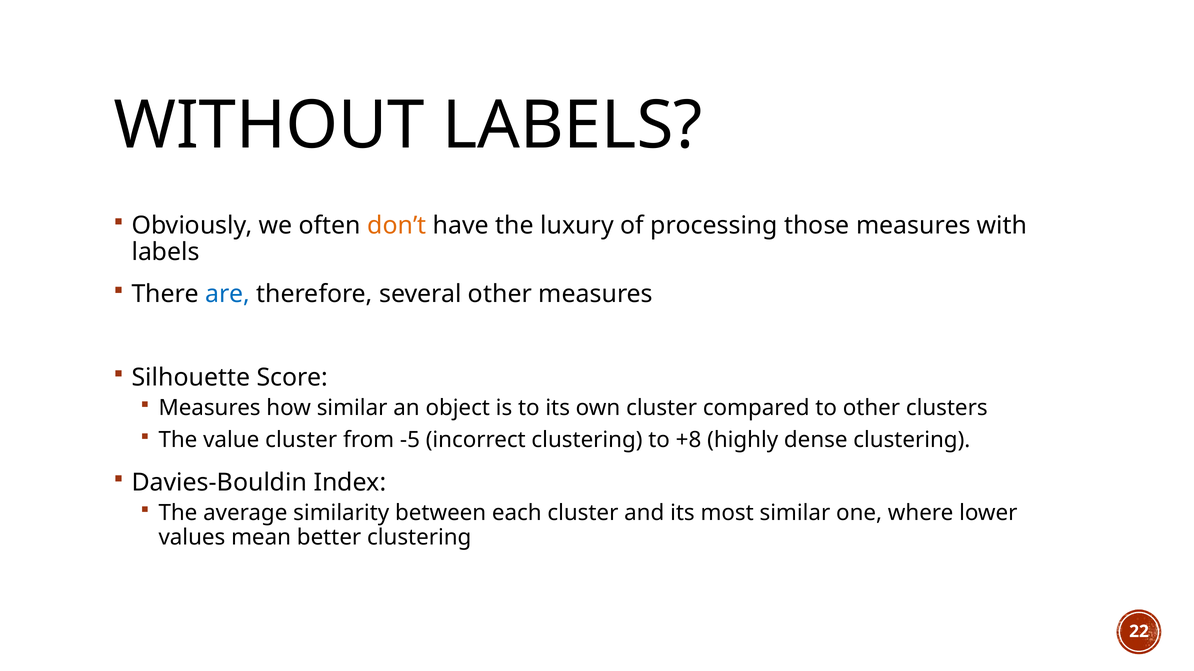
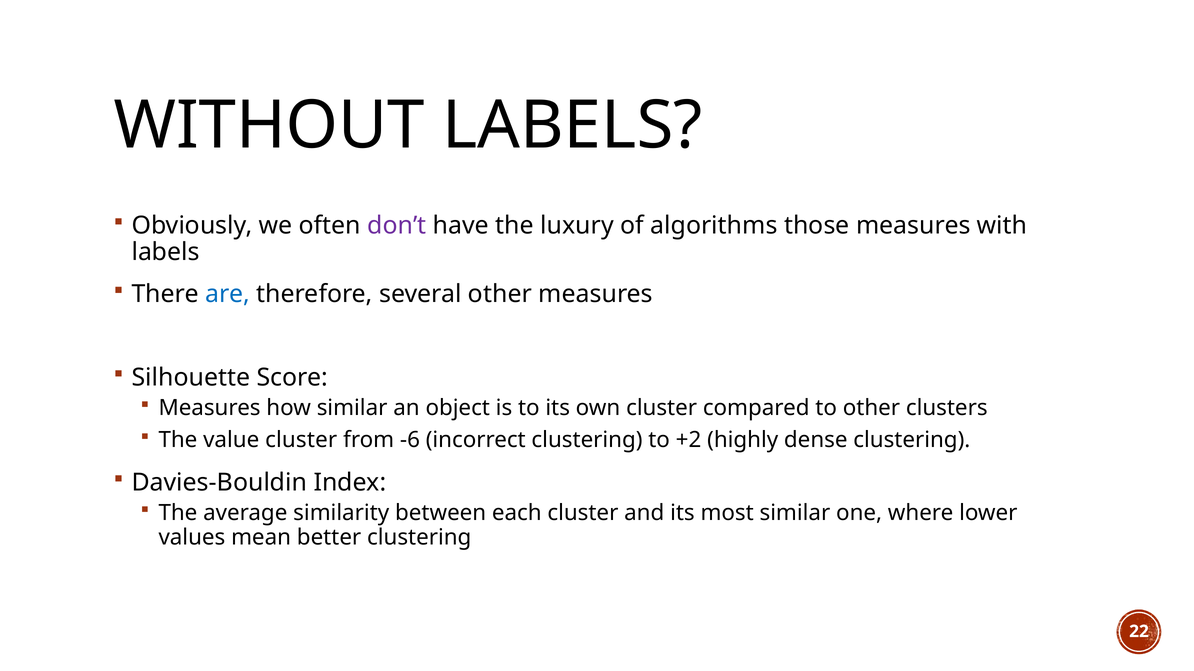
don’t colour: orange -> purple
processing: processing -> algorithms
-5: -5 -> -6
+8: +8 -> +2
